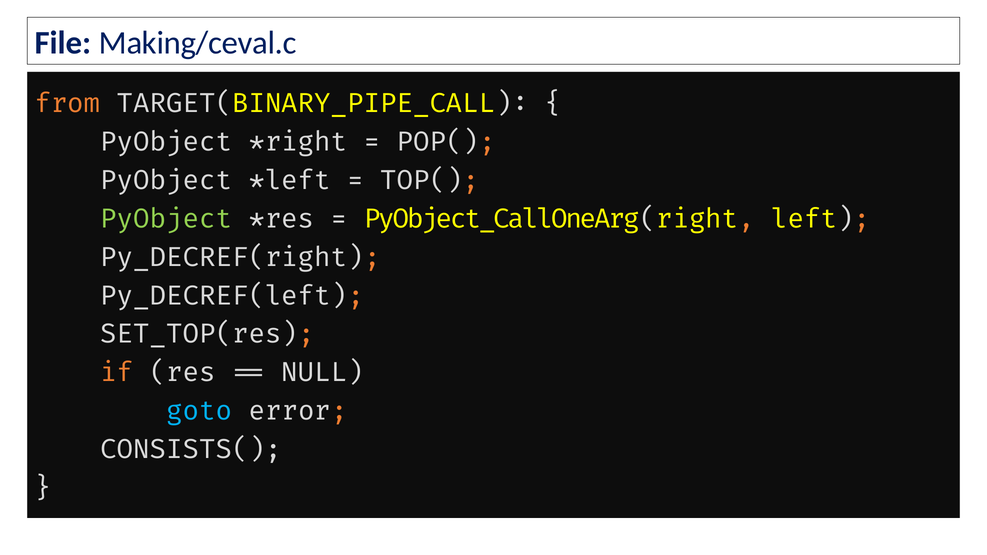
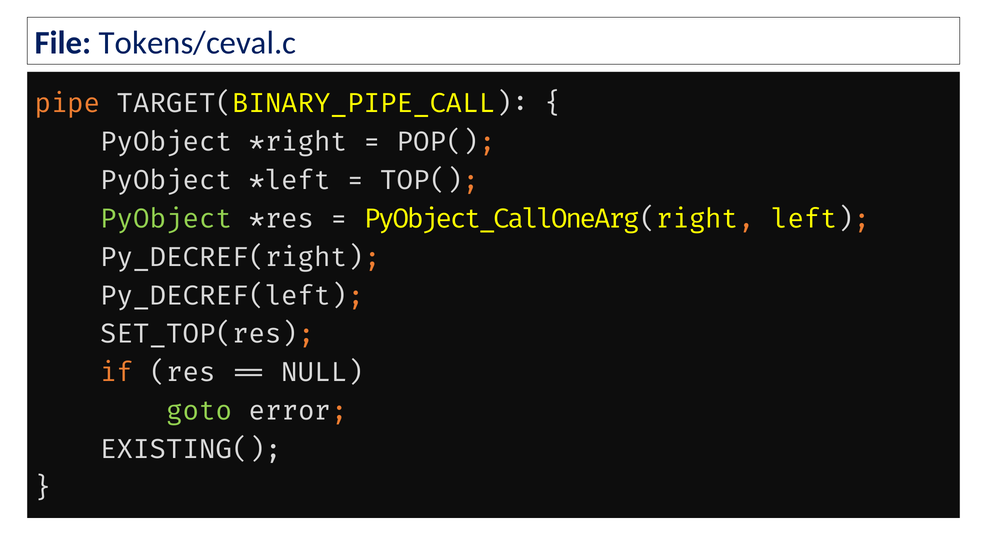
Making/ceval.c: Making/ceval.c -> Tokens/ceval.c
from: from -> pipe
goto colour: light blue -> light green
CONSISTS(: CONSISTS( -> EXISTING(
